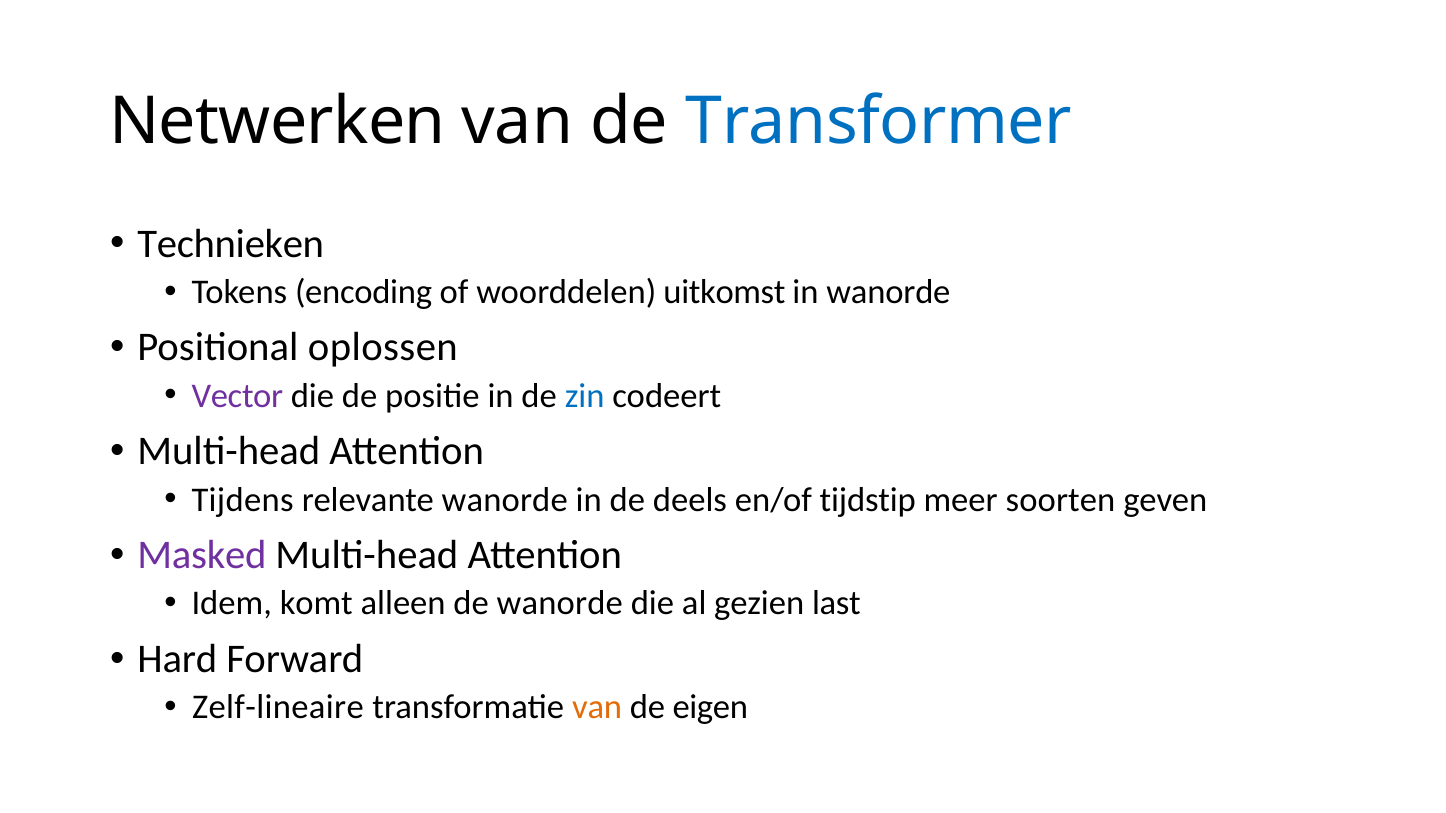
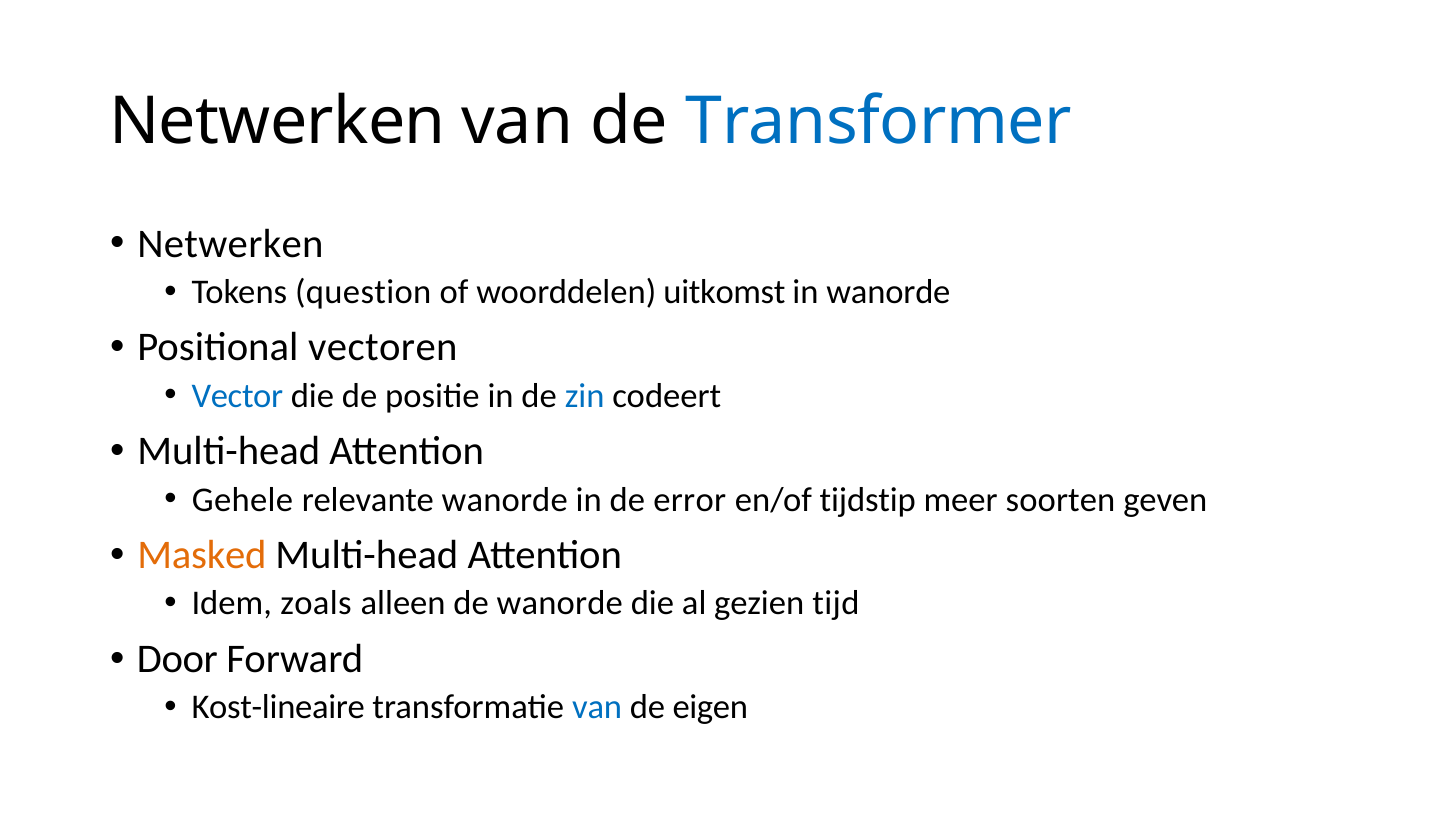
Technieken at (231, 244): Technieken -> Netwerken
encoding: encoding -> question
oplossen: oplossen -> vectoren
Vector colour: purple -> blue
Tijdens: Tijdens -> Gehele
deels: deels -> error
Masked colour: purple -> orange
komt: komt -> zoals
last: last -> tijd
Hard: Hard -> Door
Zelf-lineaire: Zelf-lineaire -> Kost-lineaire
van at (597, 708) colour: orange -> blue
